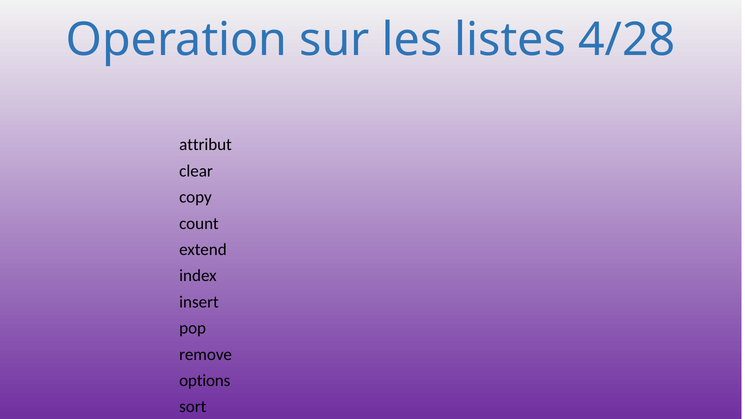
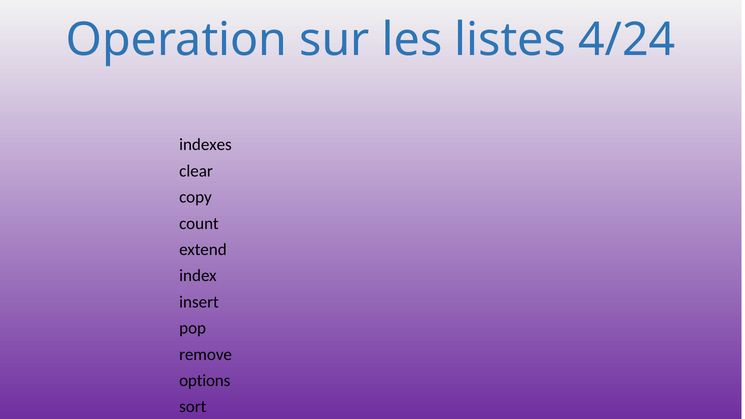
4/28: 4/28 -> 4/24
attribut: attribut -> indexes
